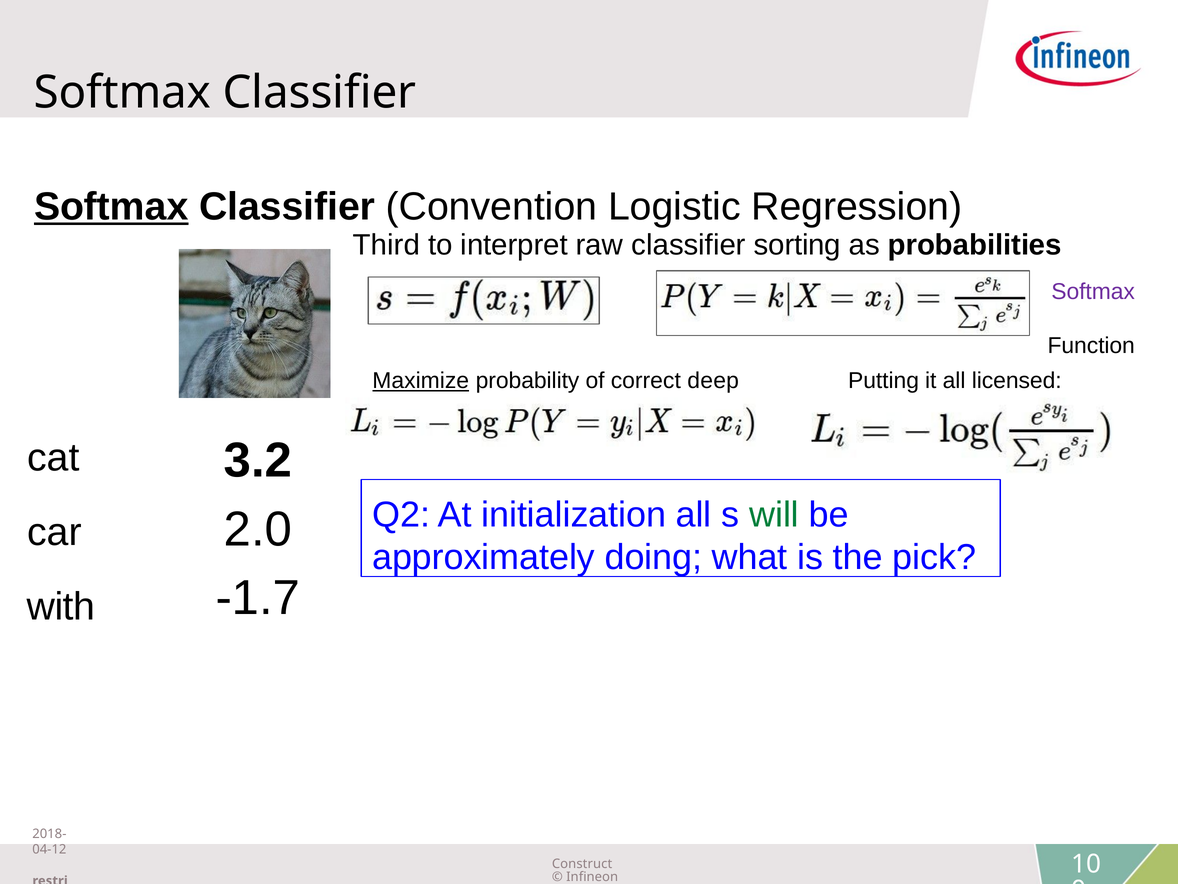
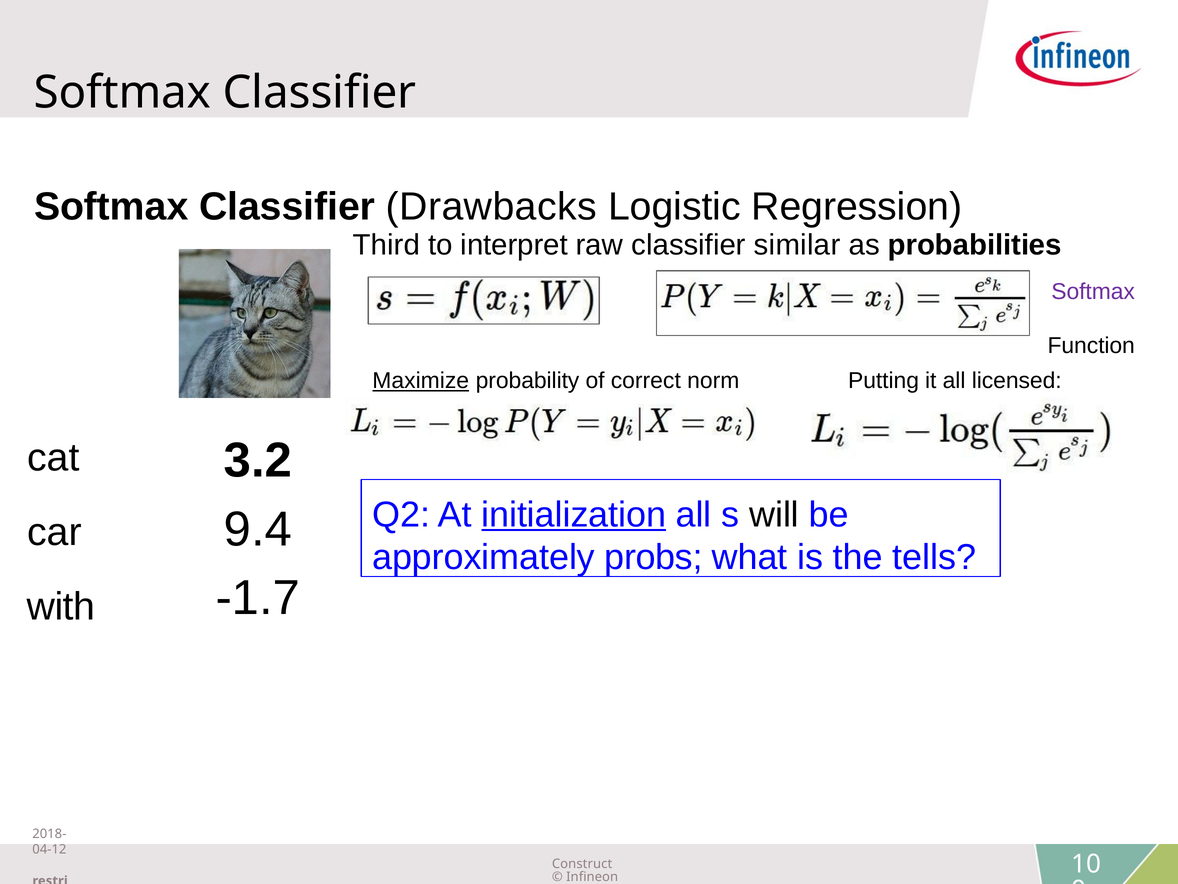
Softmax at (111, 207) underline: present -> none
Convention: Convention -> Drawbacks
sorting: sorting -> similar
deep: deep -> norm
initialization underline: none -> present
will colour: green -> black
2.0: 2.0 -> 9.4
doing: doing -> probs
pick: pick -> tells
